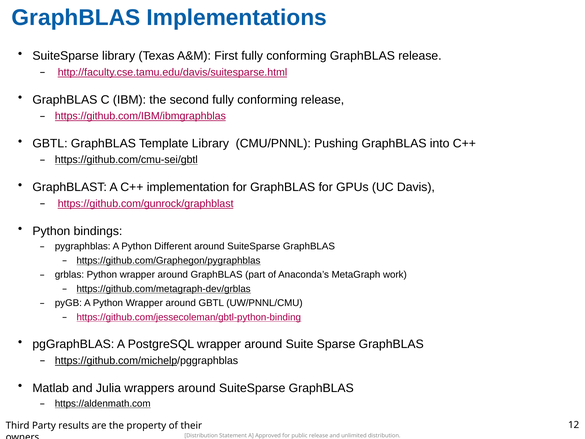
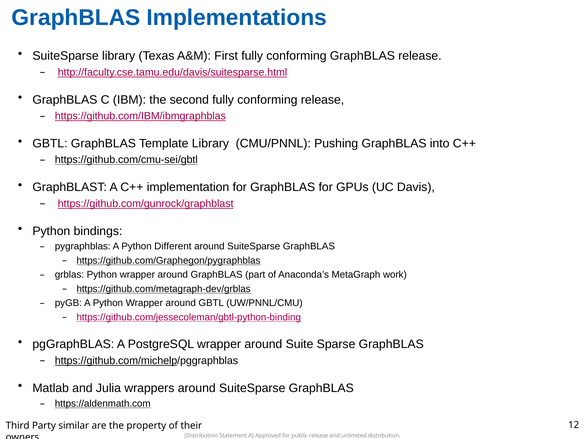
results: results -> similar
